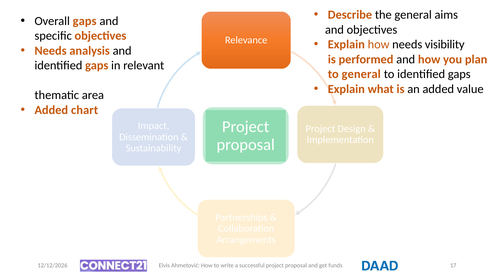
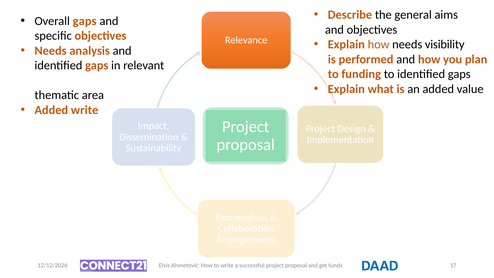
to general: general -> funding
Added chart: chart -> write
